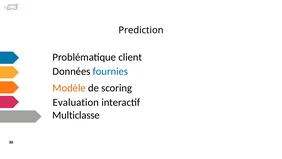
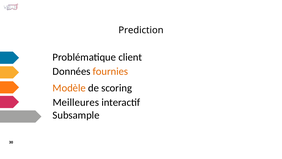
fournies colour: blue -> orange
Evaluation: Evaluation -> Meilleures
Multiclasse: Multiclasse -> Subsample
